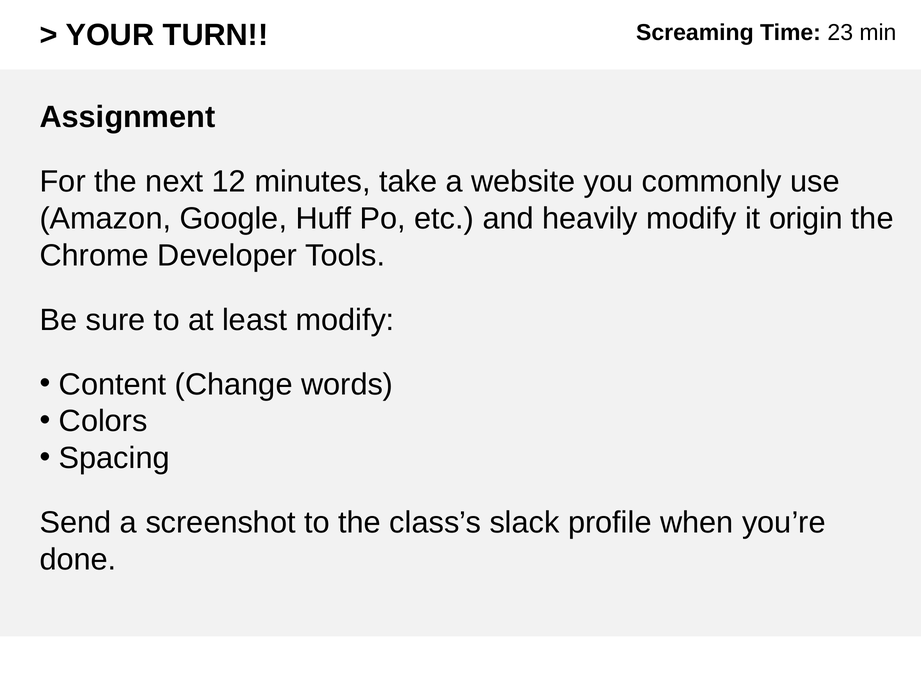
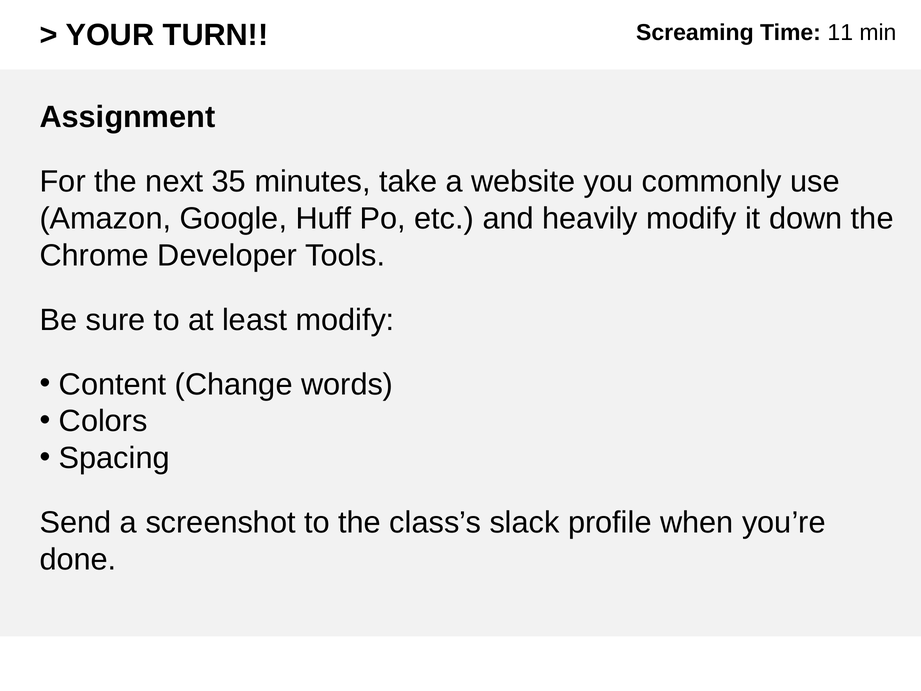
23: 23 -> 11
12: 12 -> 35
origin: origin -> down
